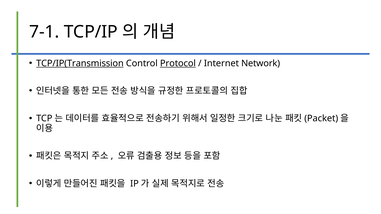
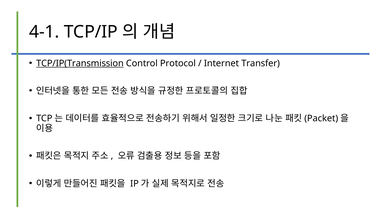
7-1: 7-1 -> 4-1
Protocol underline: present -> none
Network: Network -> Transfer
